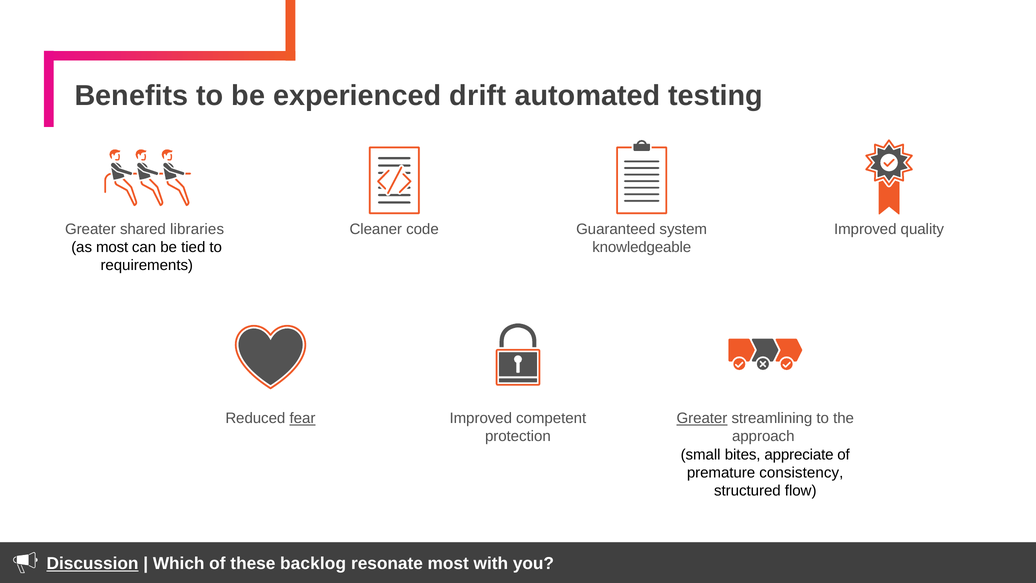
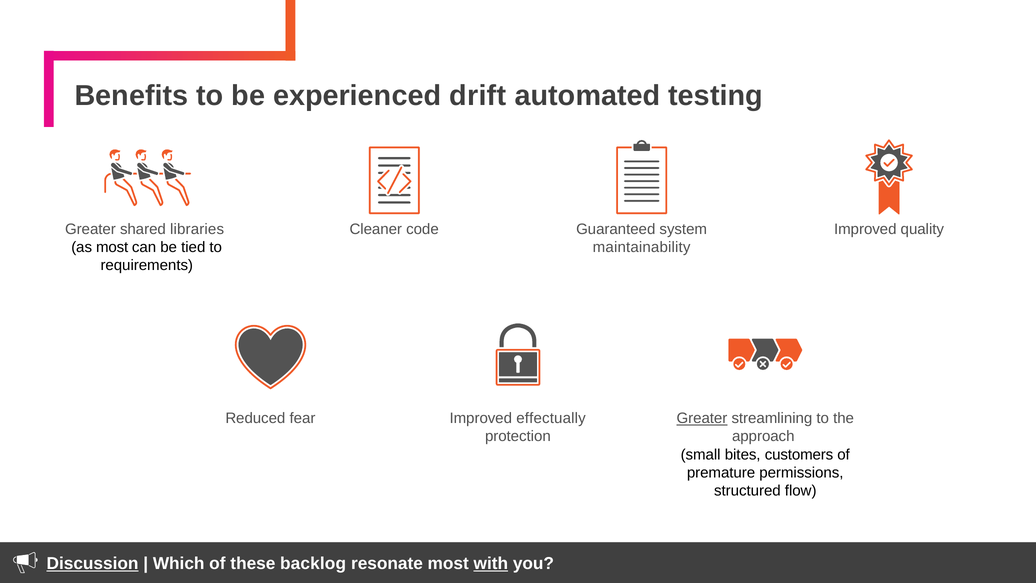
knowledgeable: knowledgeable -> maintainability
fear underline: present -> none
competent: competent -> effectually
appreciate: appreciate -> customers
consistency: consistency -> permissions
with underline: none -> present
